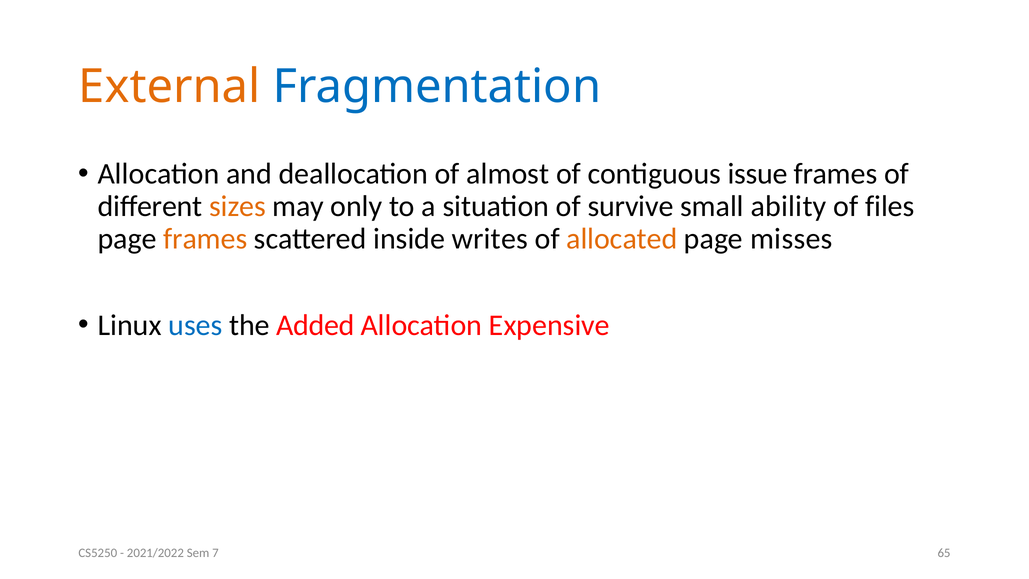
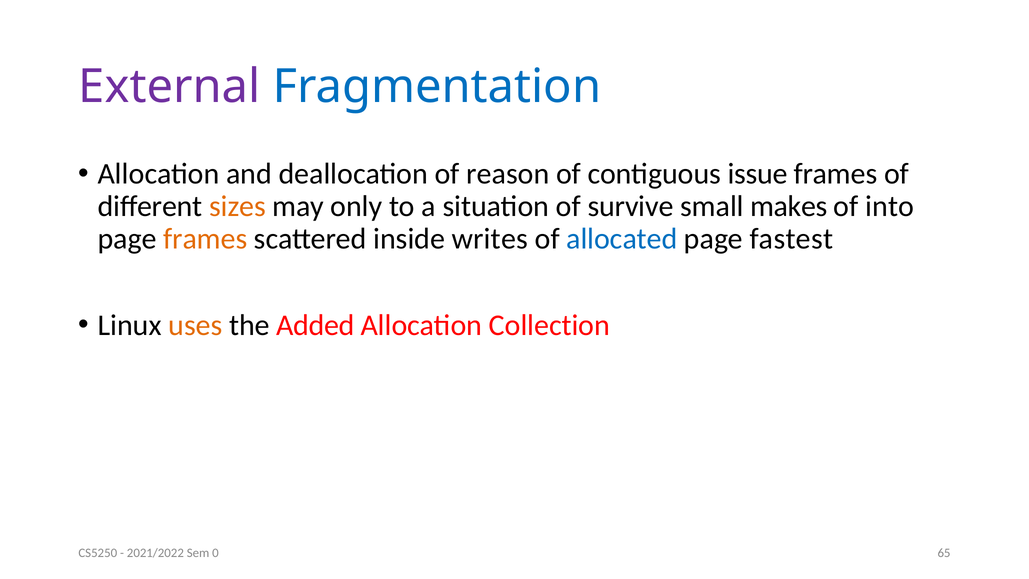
External colour: orange -> purple
almost: almost -> reason
ability: ability -> makes
files: files -> into
allocated colour: orange -> blue
misses: misses -> fastest
uses colour: blue -> orange
Expensive: Expensive -> Collection
7: 7 -> 0
